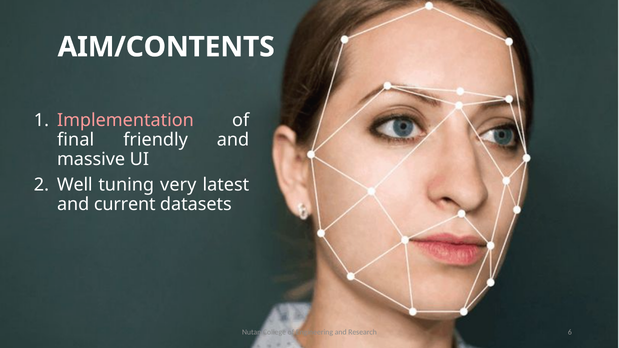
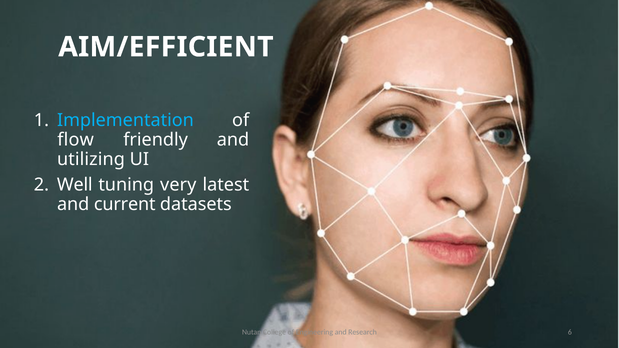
AIM/CONTENTS: AIM/CONTENTS -> AIM/EFFICIENT
Implementation colour: pink -> light blue
final: final -> flow
massive: massive -> utilizing
